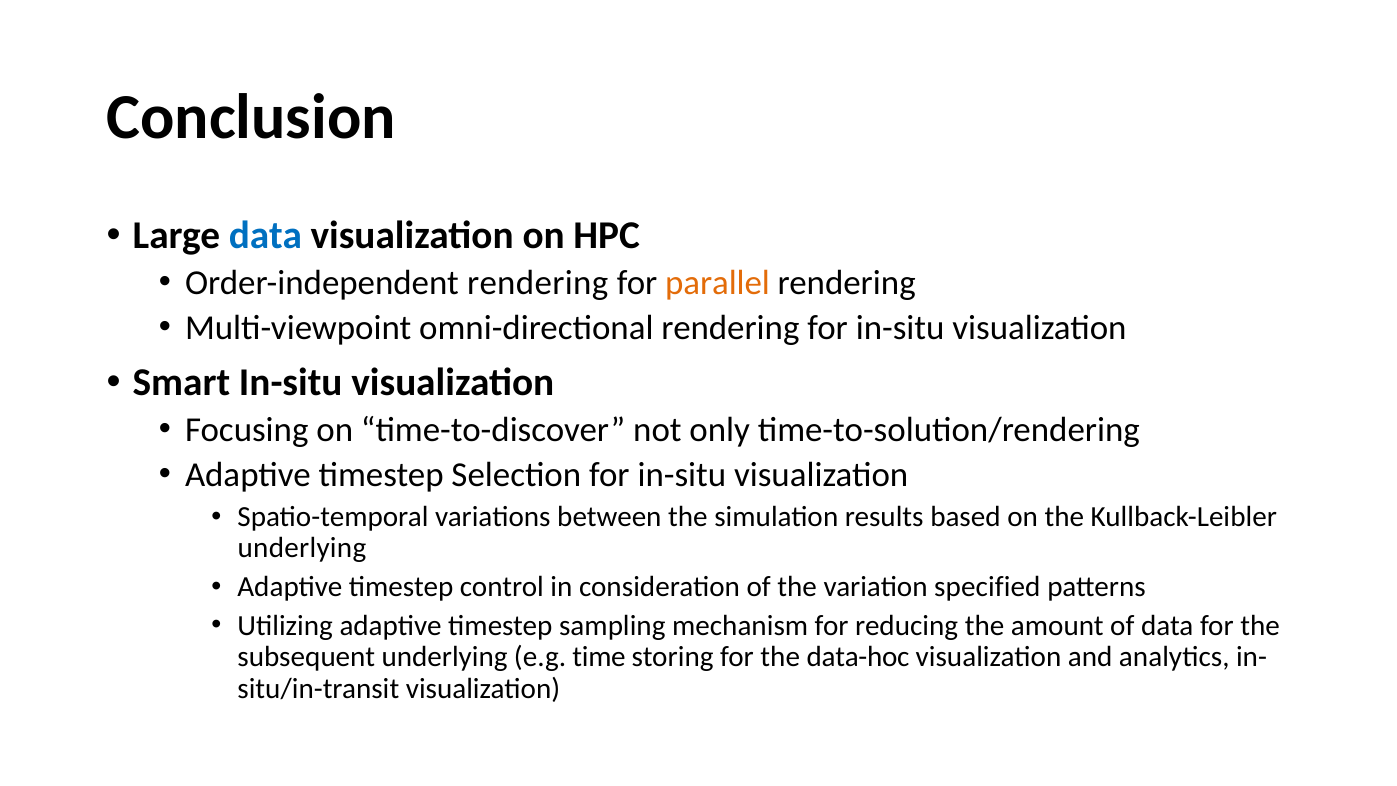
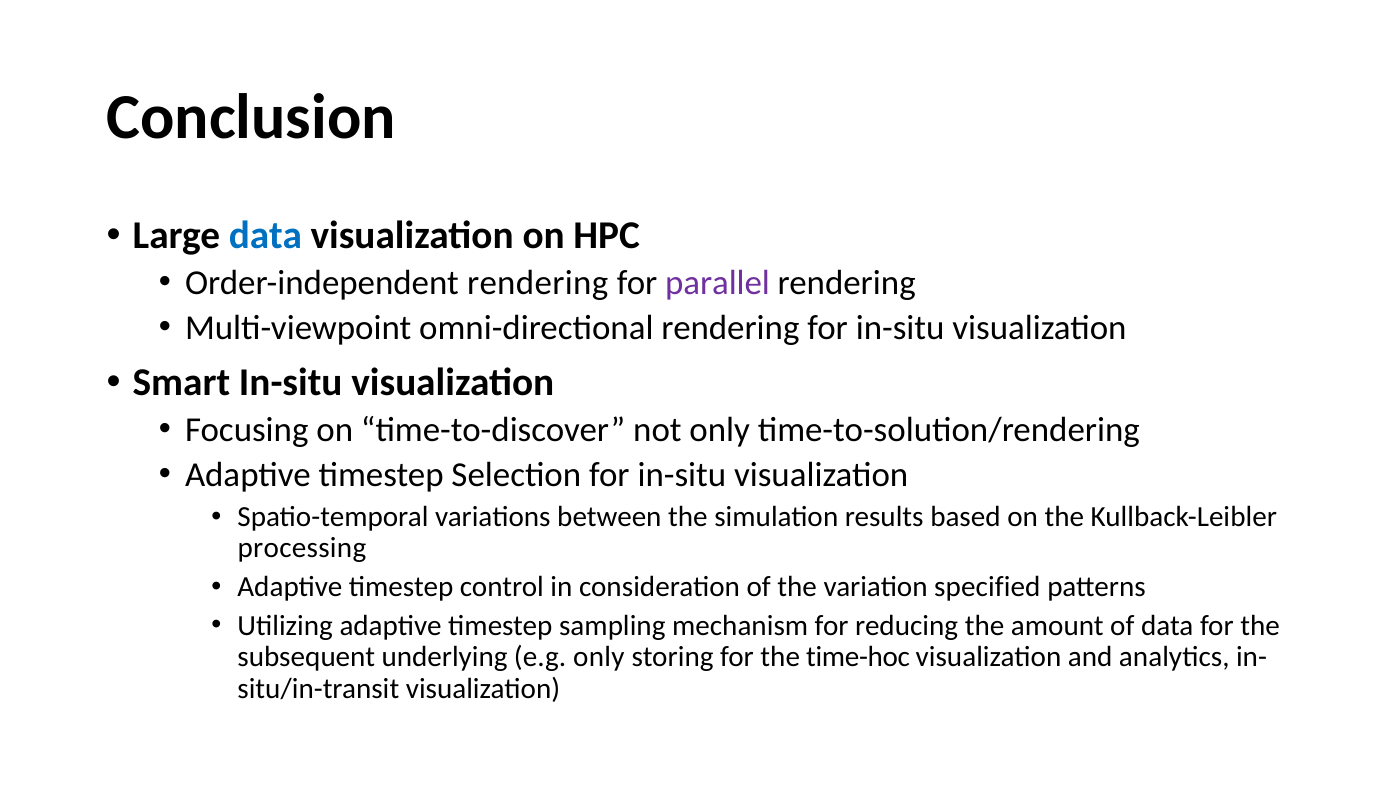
parallel colour: orange -> purple
underlying at (302, 548): underlying -> processing
e.g time: time -> only
data-hoc: data-hoc -> time-hoc
